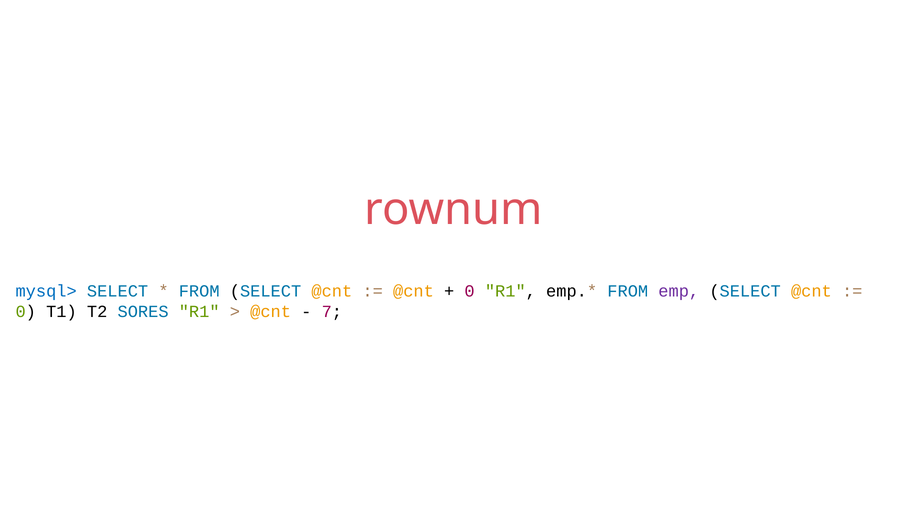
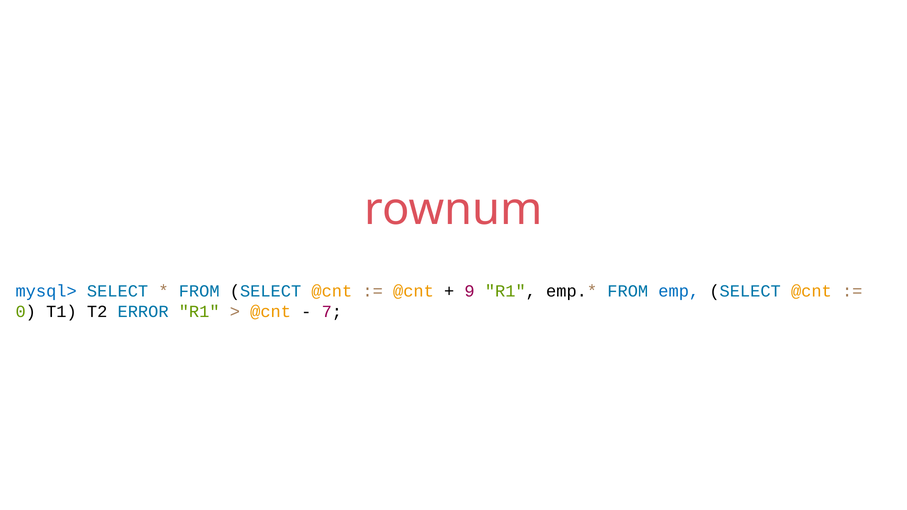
0 at (470, 291): 0 -> 9
emp colour: purple -> blue
SORES: SORES -> ERROR
